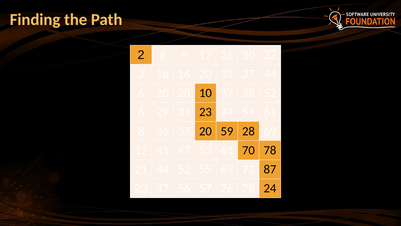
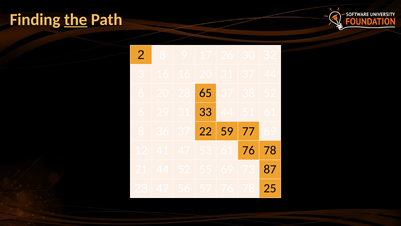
the underline: none -> present
10: 10 -> 65
31 23: 23 -> 33
37 20: 20 -> 22
59 28: 28 -> 77
61 70: 70 -> 76
24: 24 -> 25
